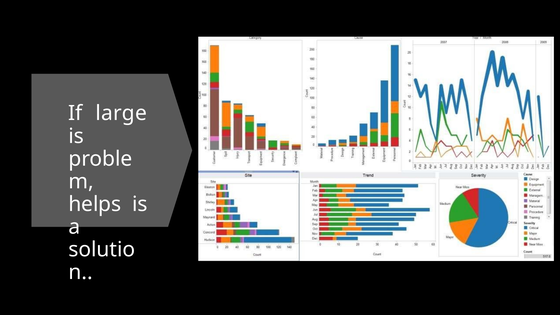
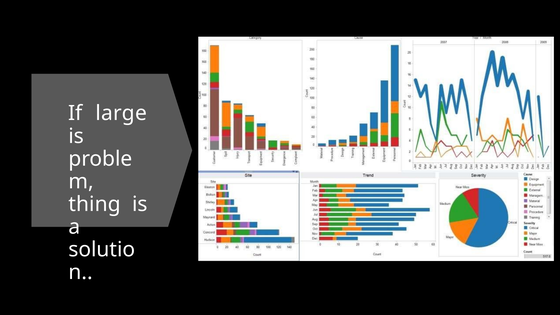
helps: helps -> thing
